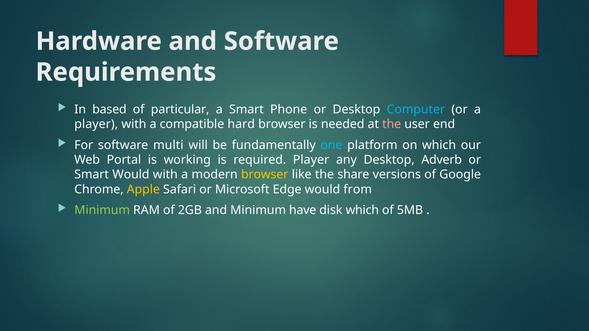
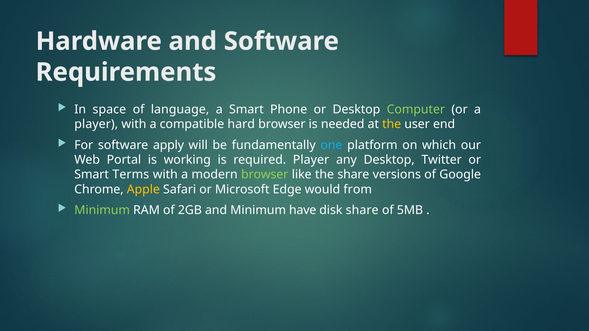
based: based -> space
particular: particular -> language
Computer colour: light blue -> light green
the at (392, 124) colour: pink -> yellow
multi: multi -> apply
Adverb: Adverb -> Twitter
Smart Would: Would -> Terms
browser at (265, 175) colour: yellow -> light green
disk which: which -> share
